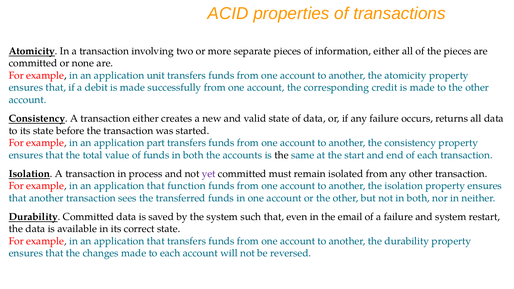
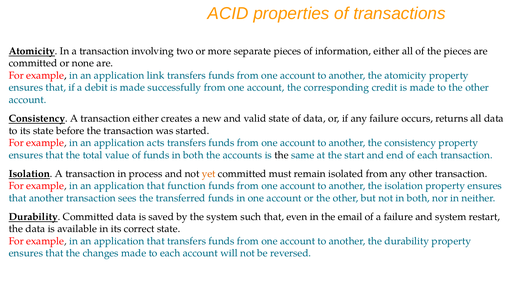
unit: unit -> link
part: part -> acts
yet colour: purple -> orange
